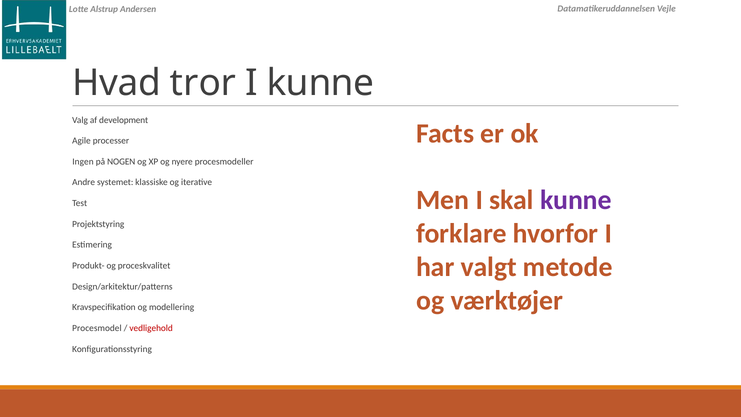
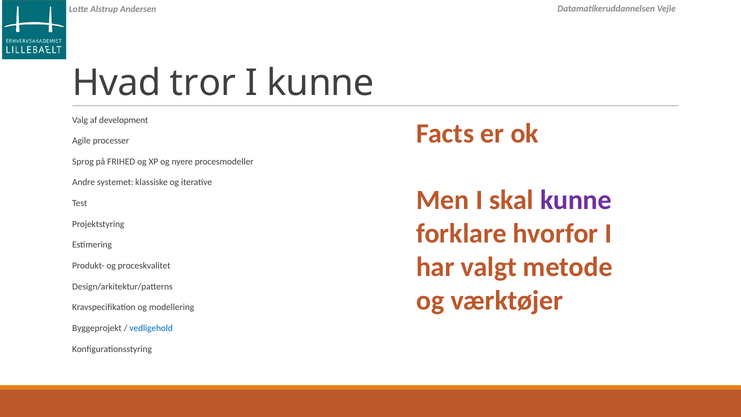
Ingen: Ingen -> Sprog
NOGEN: NOGEN -> FRIHED
Procesmodel: Procesmodel -> Byggeprojekt
vedligehold colour: red -> blue
